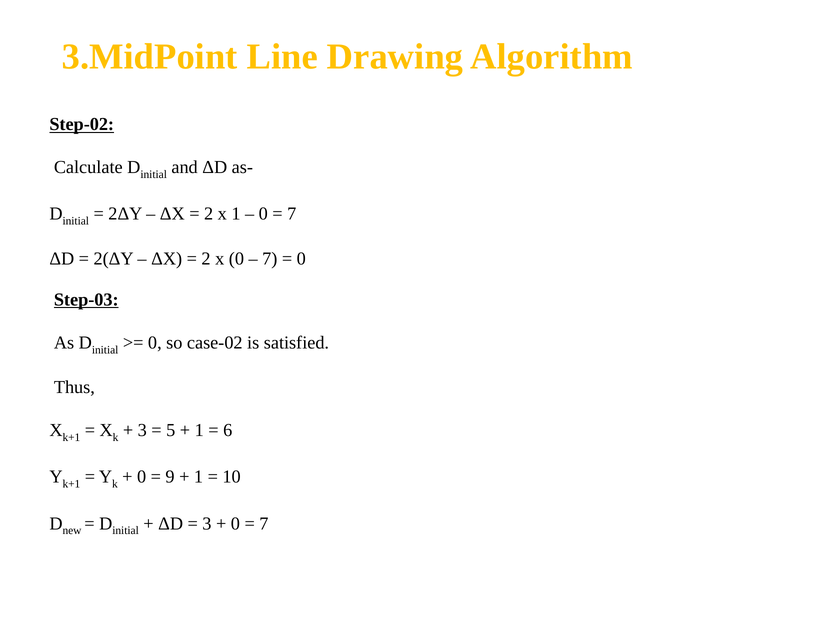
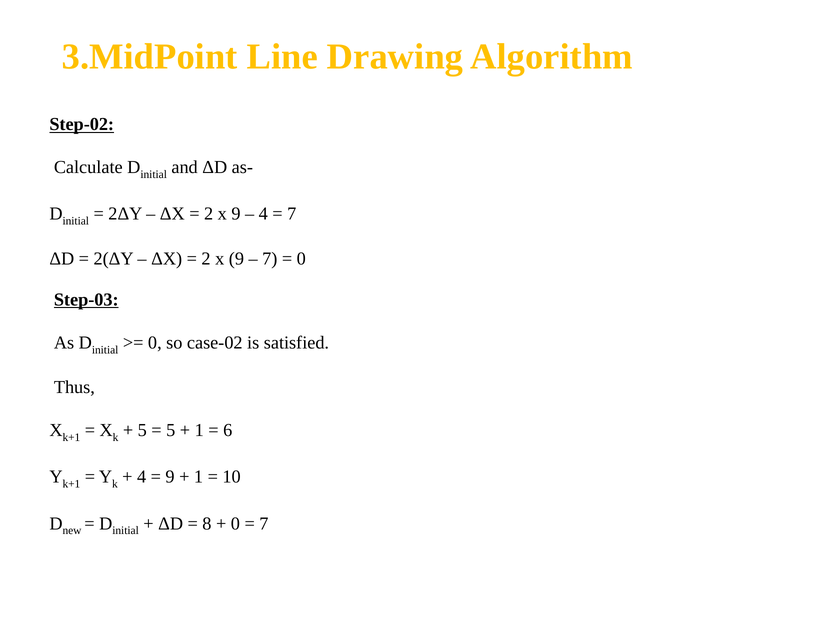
1 at (236, 214): 1 -> 9
0 at (263, 214): 0 -> 4
0 at (236, 259): 0 -> 9
3 at (142, 430): 3 -> 5
0 at (142, 477): 0 -> 4
3 at (207, 524): 3 -> 8
